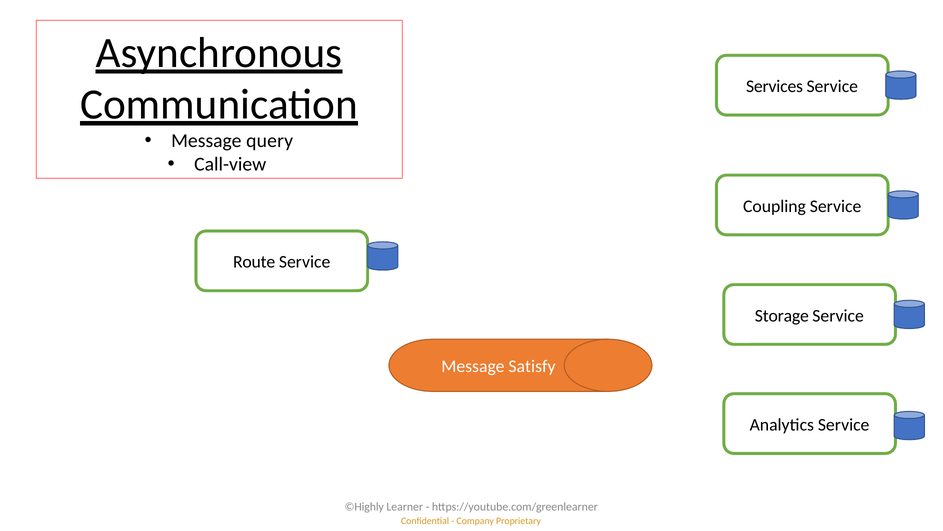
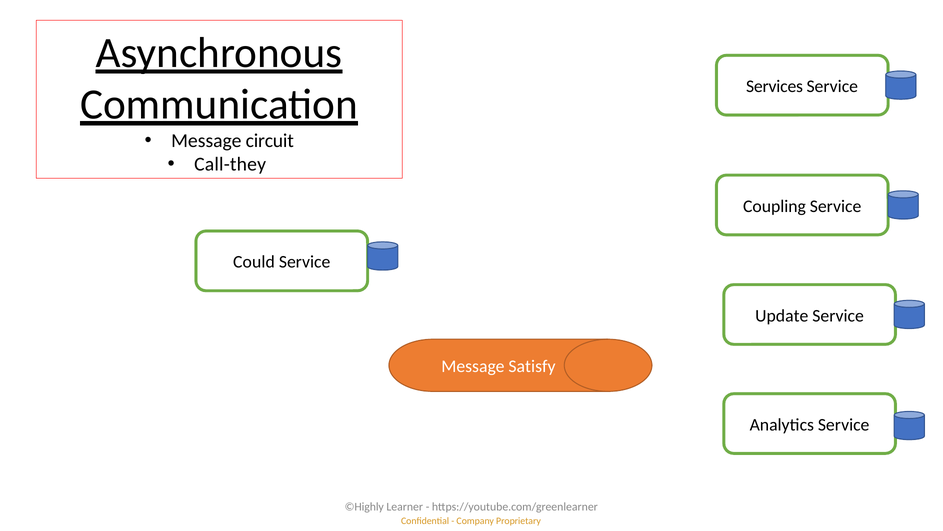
query: query -> circuit
Call-view: Call-view -> Call-they
Route: Route -> Could
Storage: Storage -> Update
